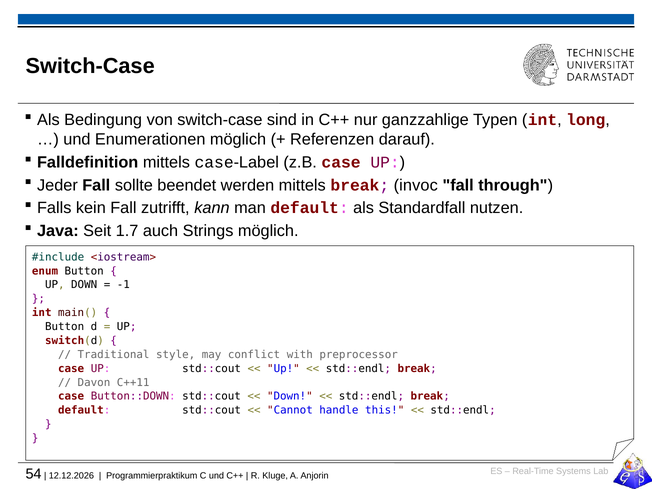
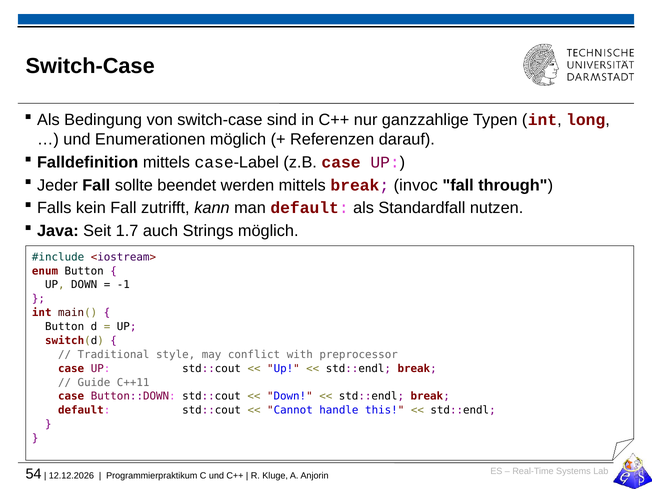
Davon: Davon -> Guide
